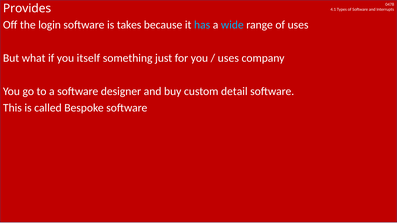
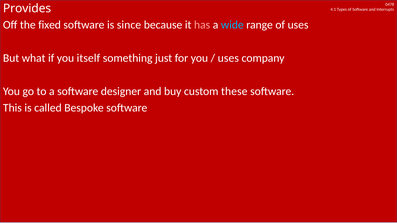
login: login -> fixed
takes: takes -> since
has colour: light blue -> pink
detail: detail -> these
